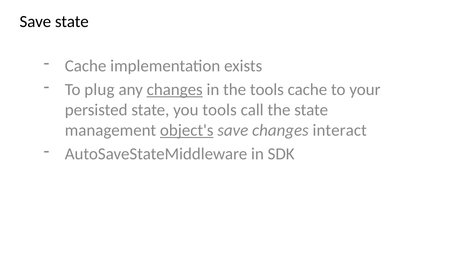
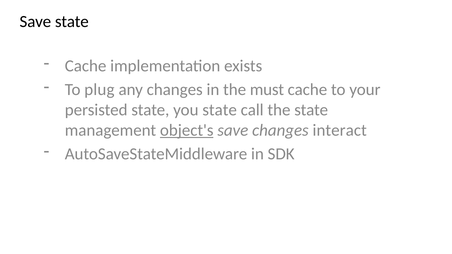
changes at (175, 90) underline: present -> none
the tools: tools -> must
you tools: tools -> state
